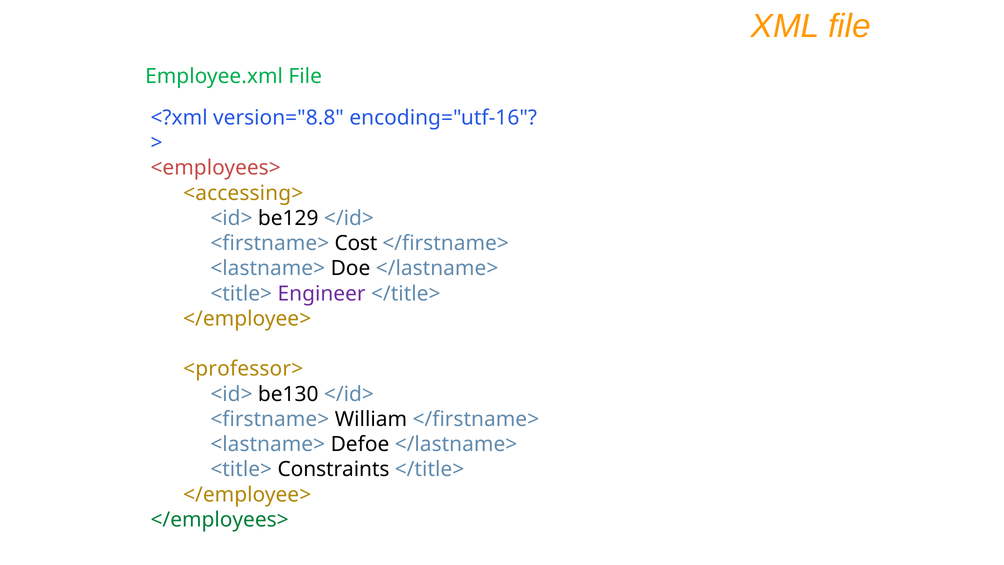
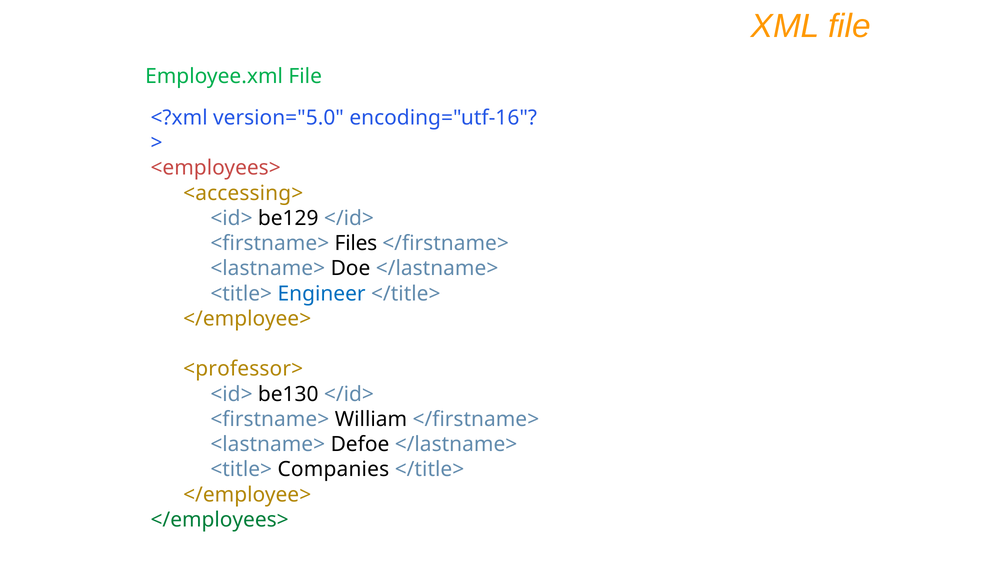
version="8.8: version="8.8 -> version="5.0
Cost: Cost -> Files
Engineer colour: purple -> blue
Constraints: Constraints -> Companies
